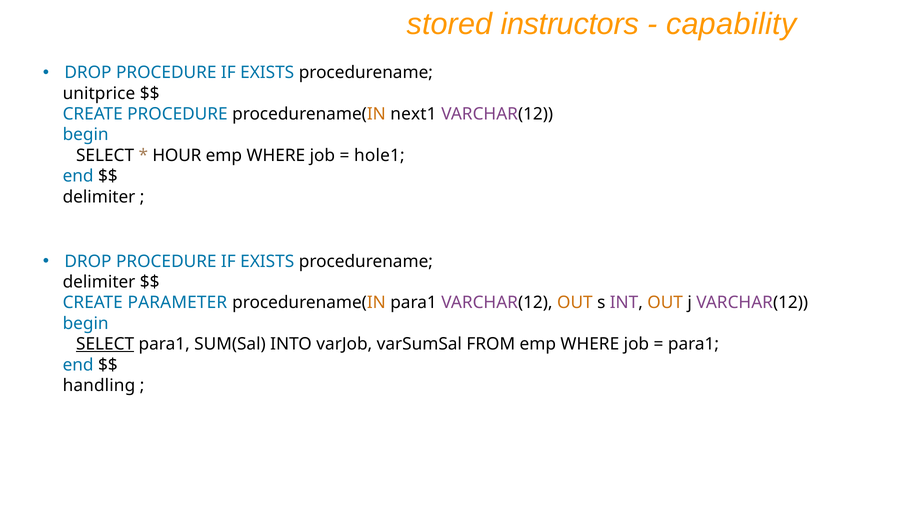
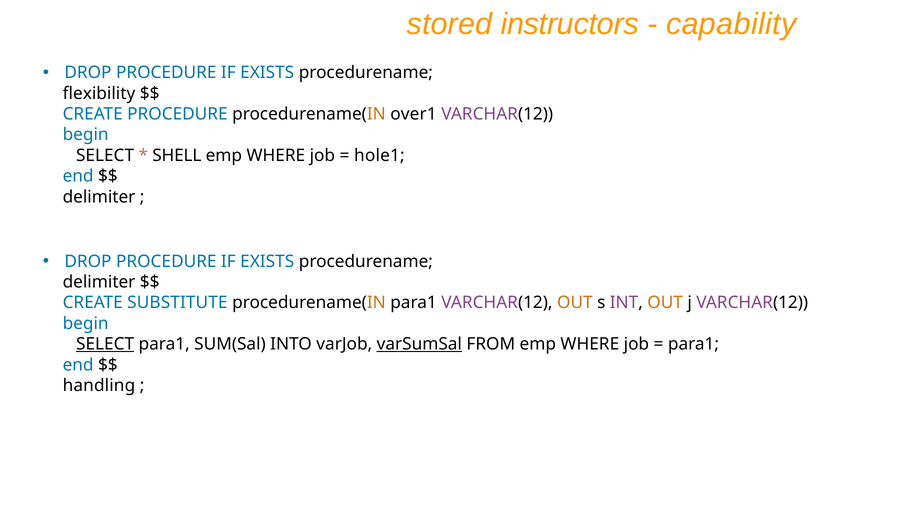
unitprice: unitprice -> flexibility
next1: next1 -> over1
HOUR: HOUR -> SHELL
PARAMETER: PARAMETER -> SUBSTITUTE
varSumSal underline: none -> present
